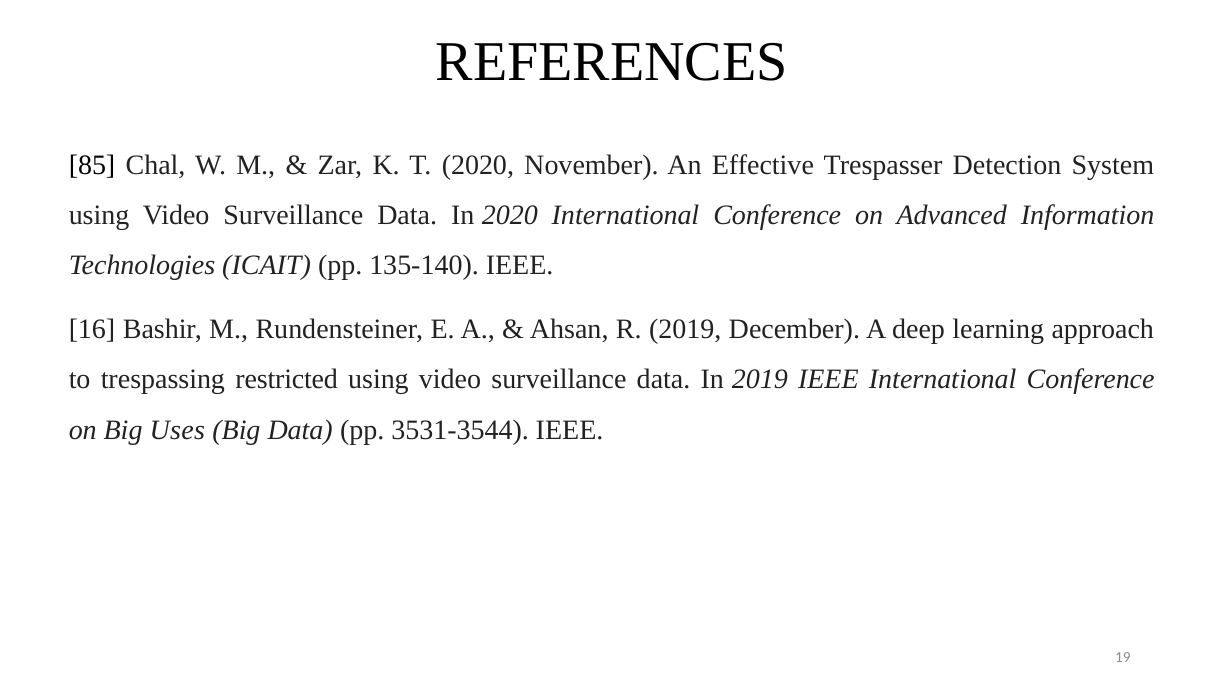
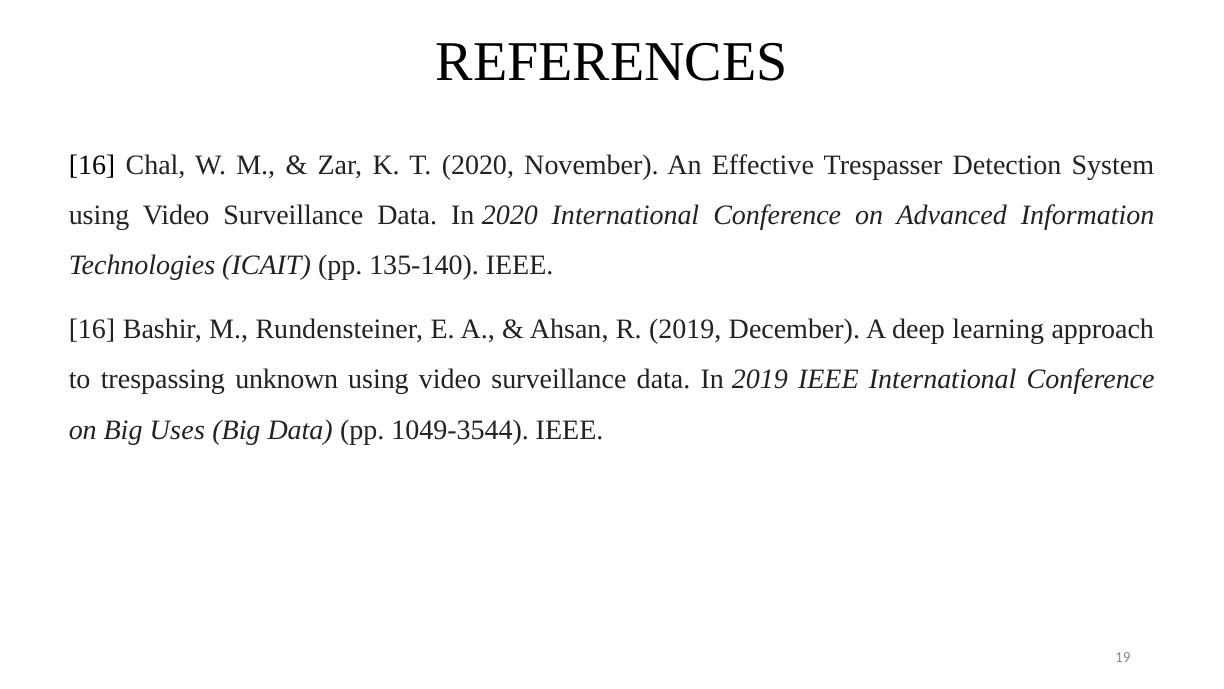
85 at (92, 165): 85 -> 16
restricted: restricted -> unknown
3531-3544: 3531-3544 -> 1049-3544
